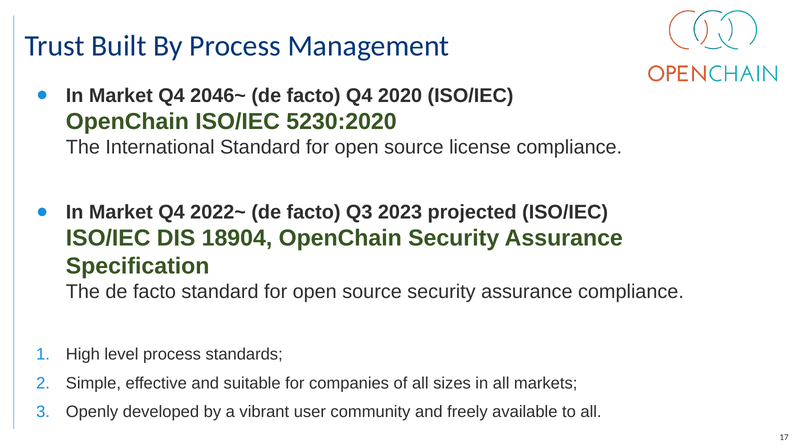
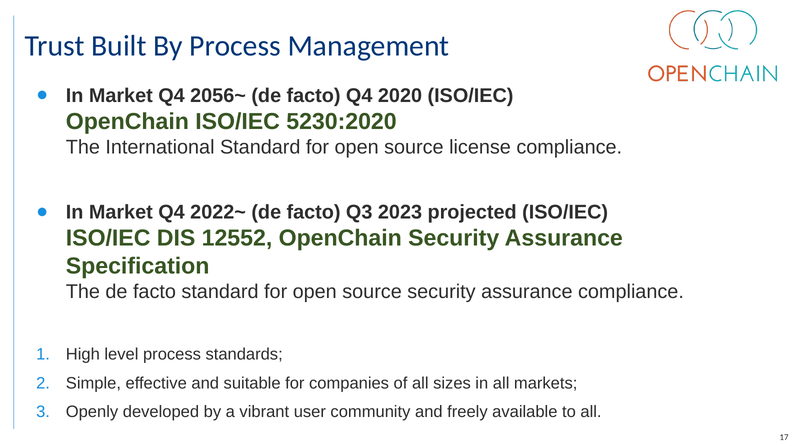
2046~: 2046~ -> 2056~
18904: 18904 -> 12552
